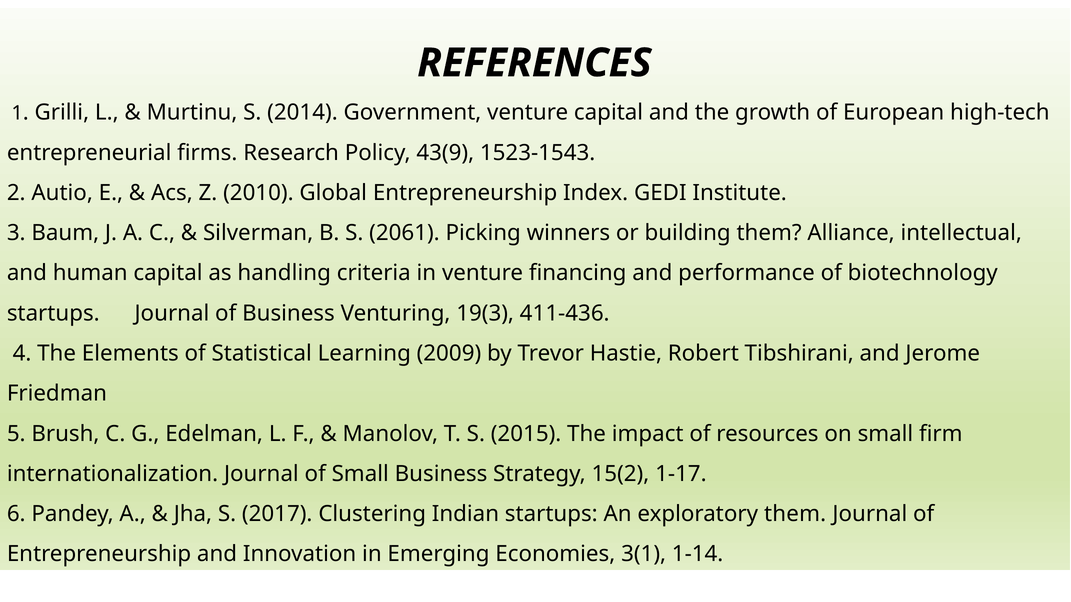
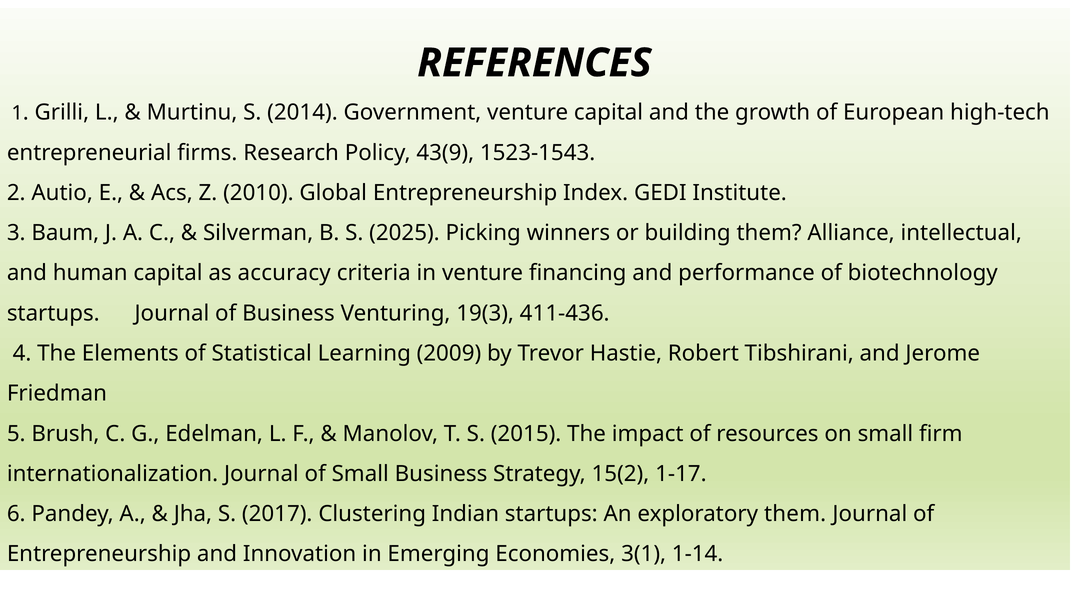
2061: 2061 -> 2025
handling: handling -> accuracy
